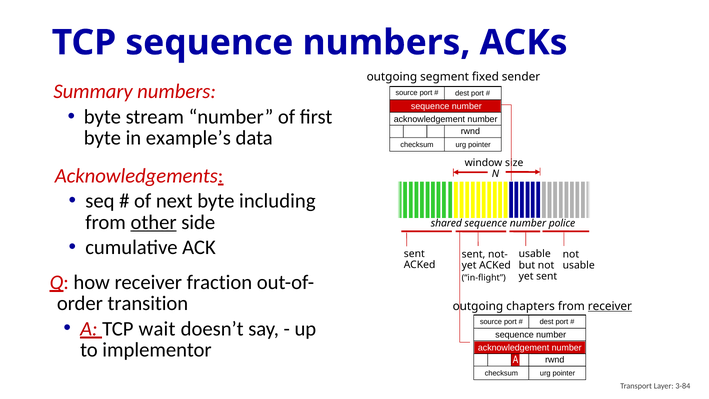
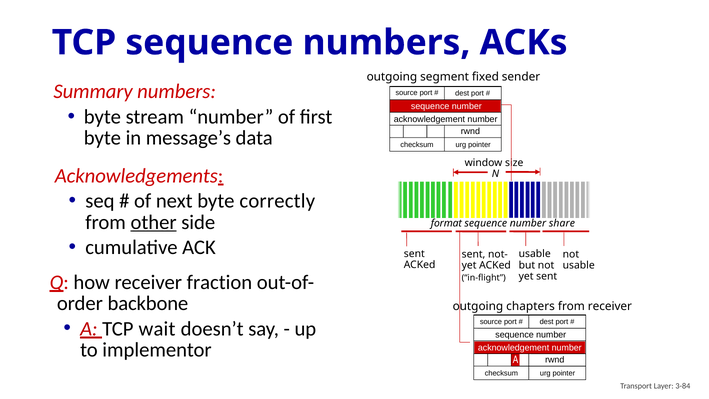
example’s: example’s -> message’s
including: including -> correctly
shared: shared -> format
police: police -> share
transition: transition -> backbone
receiver at (610, 306) underline: present -> none
